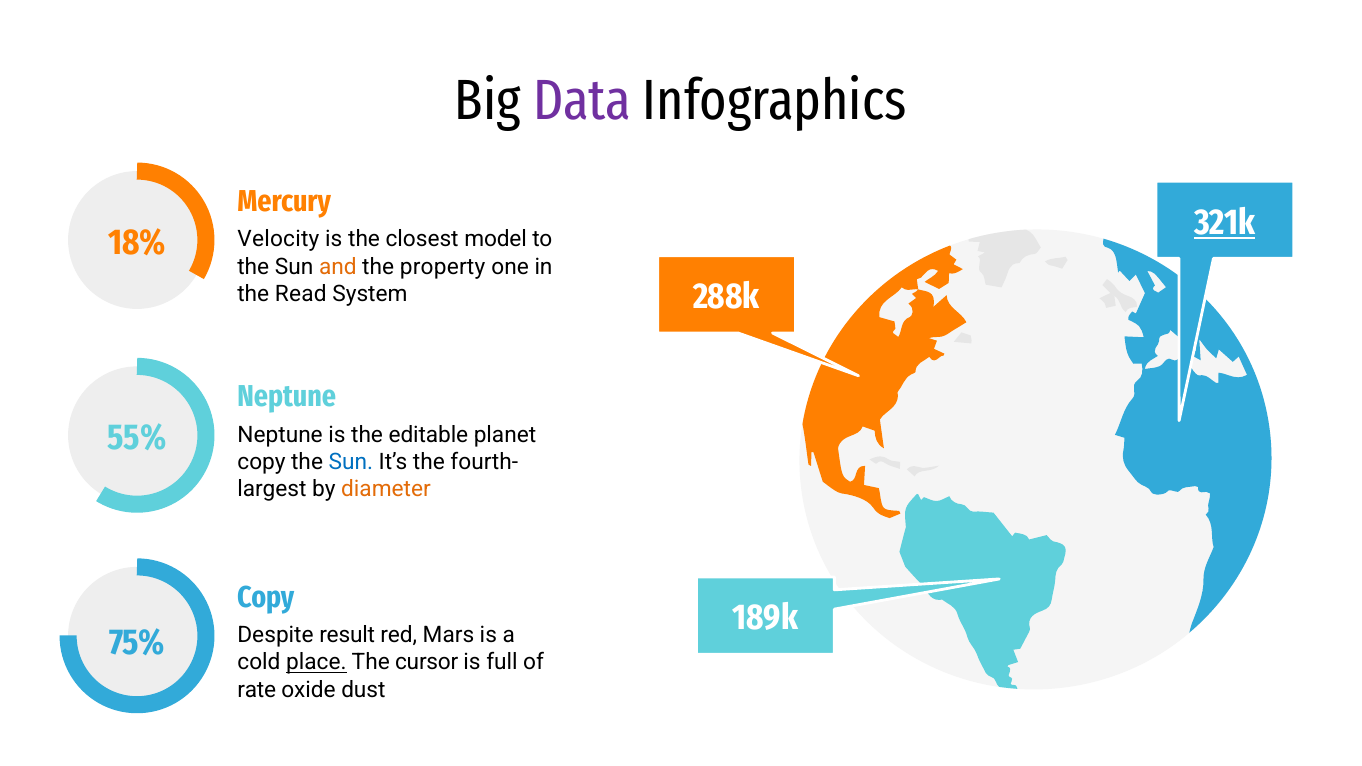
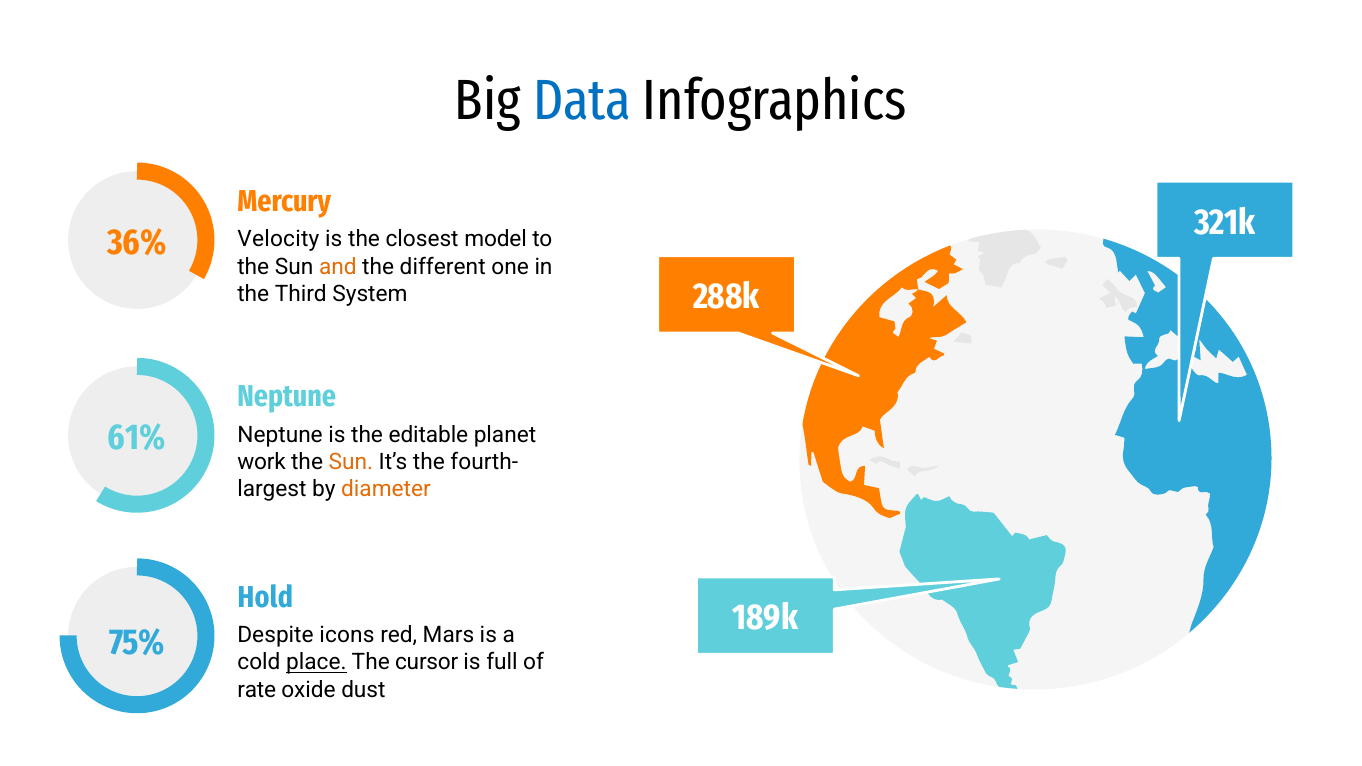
Data colour: purple -> blue
321k underline: present -> none
18%: 18% -> 36%
property: property -> different
Read: Read -> Third
55%: 55% -> 61%
copy at (262, 462): copy -> work
Sun at (351, 462) colour: blue -> orange
Copy at (266, 598): Copy -> Hold
result: result -> icons
